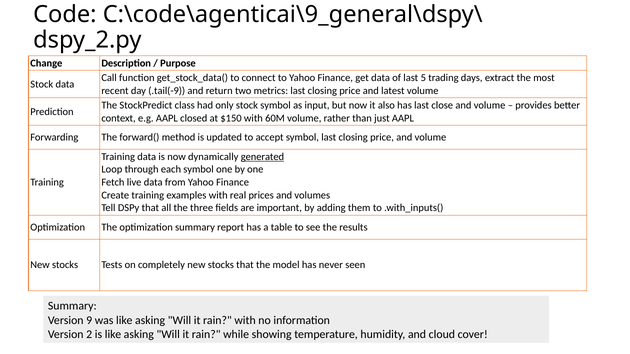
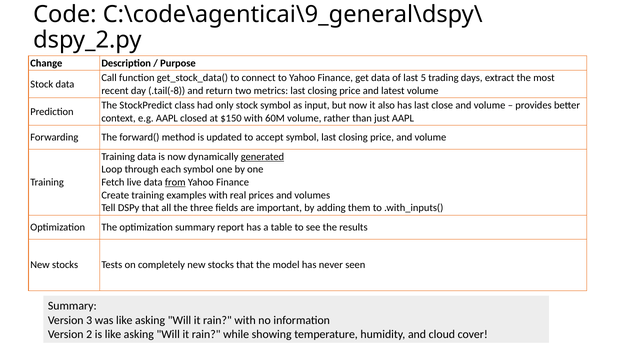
.tail(-9: .tail(-9 -> .tail(-8
from underline: none -> present
9: 9 -> 3
